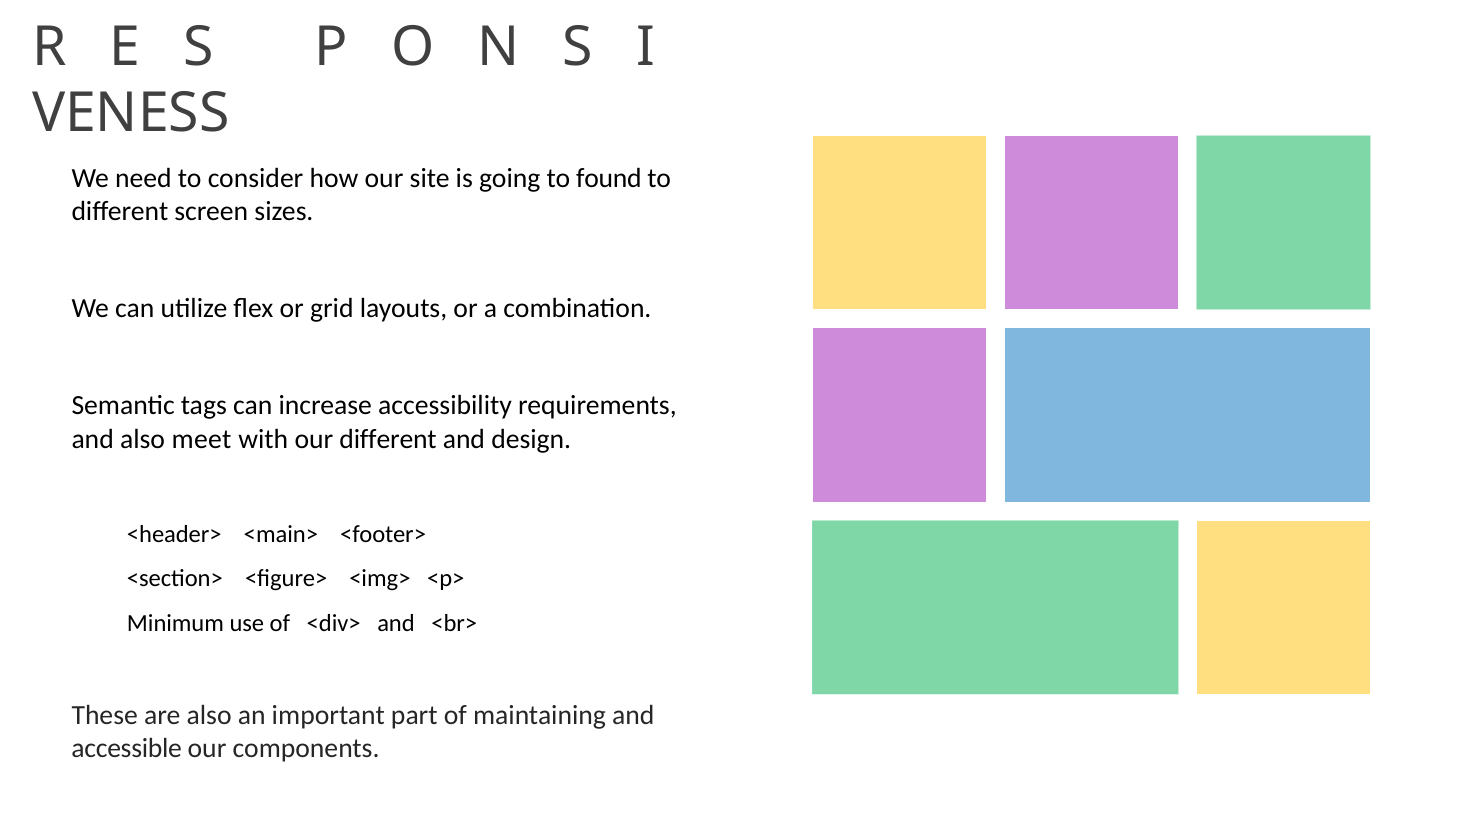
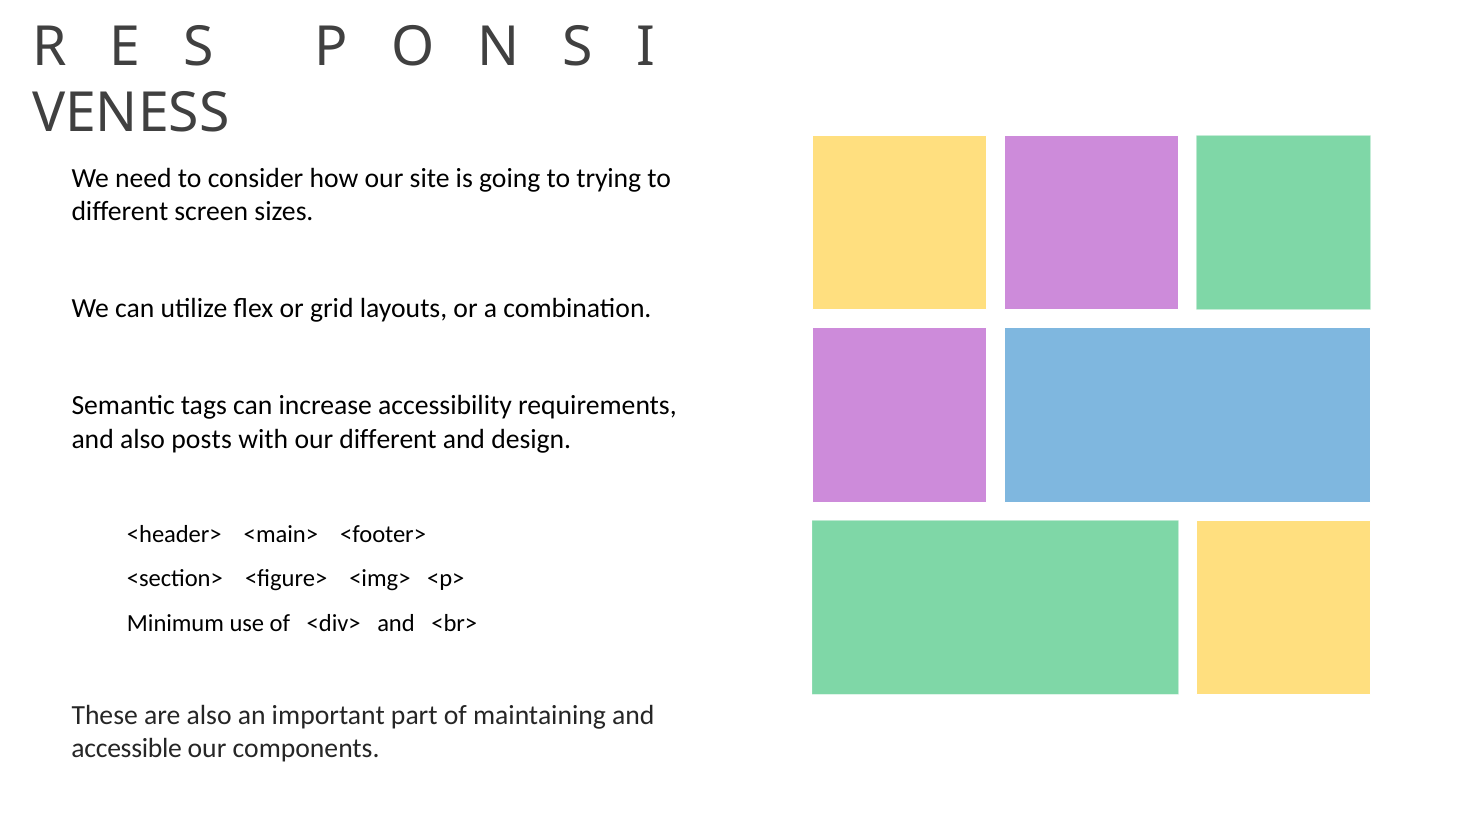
found: found -> trying
meet: meet -> posts
